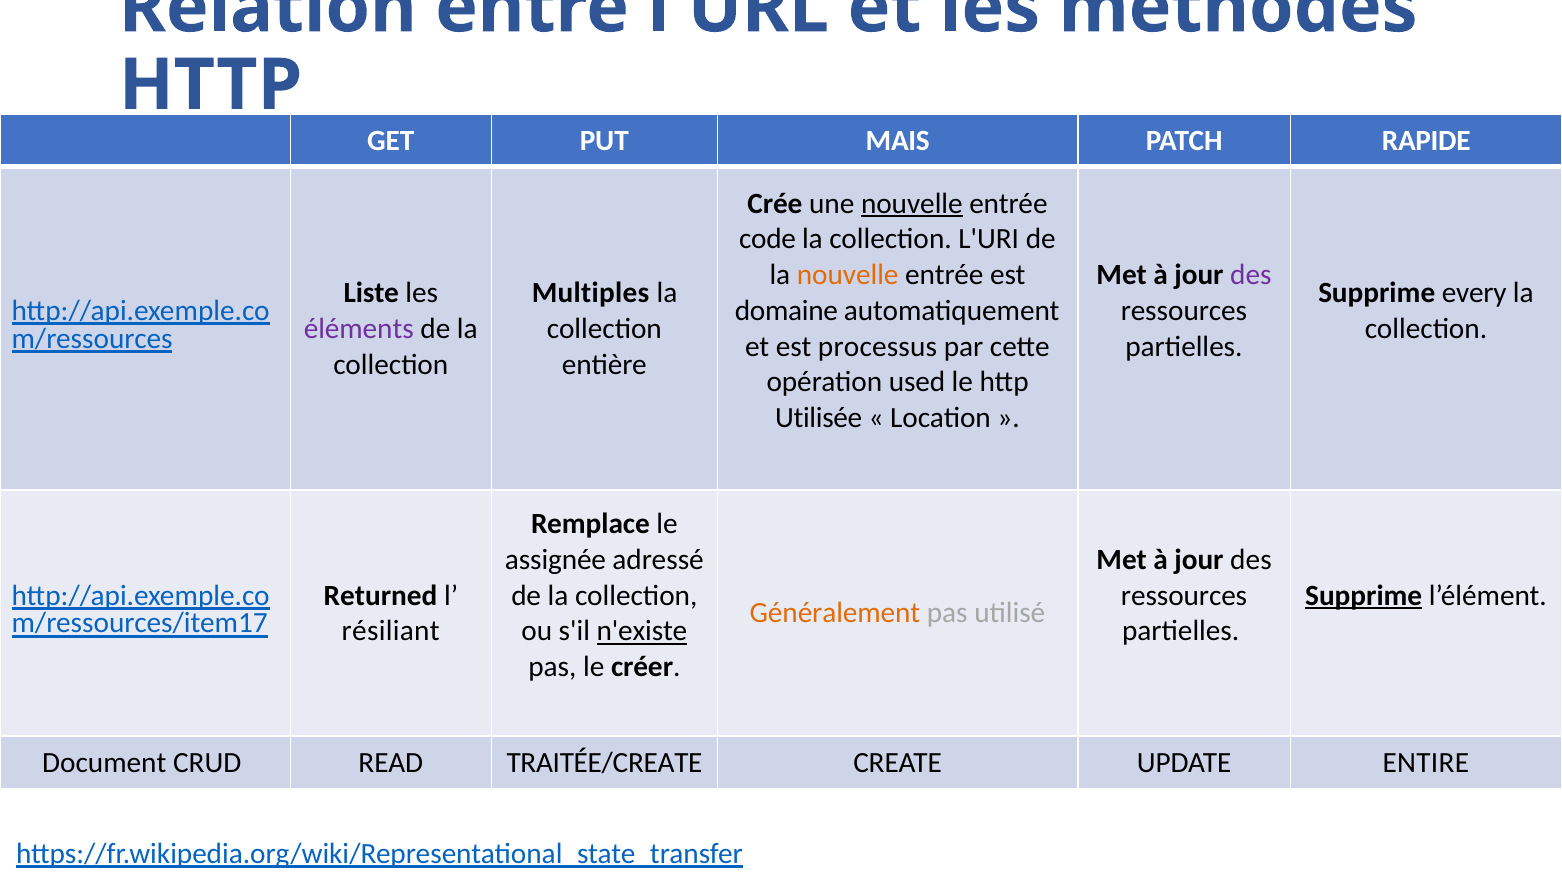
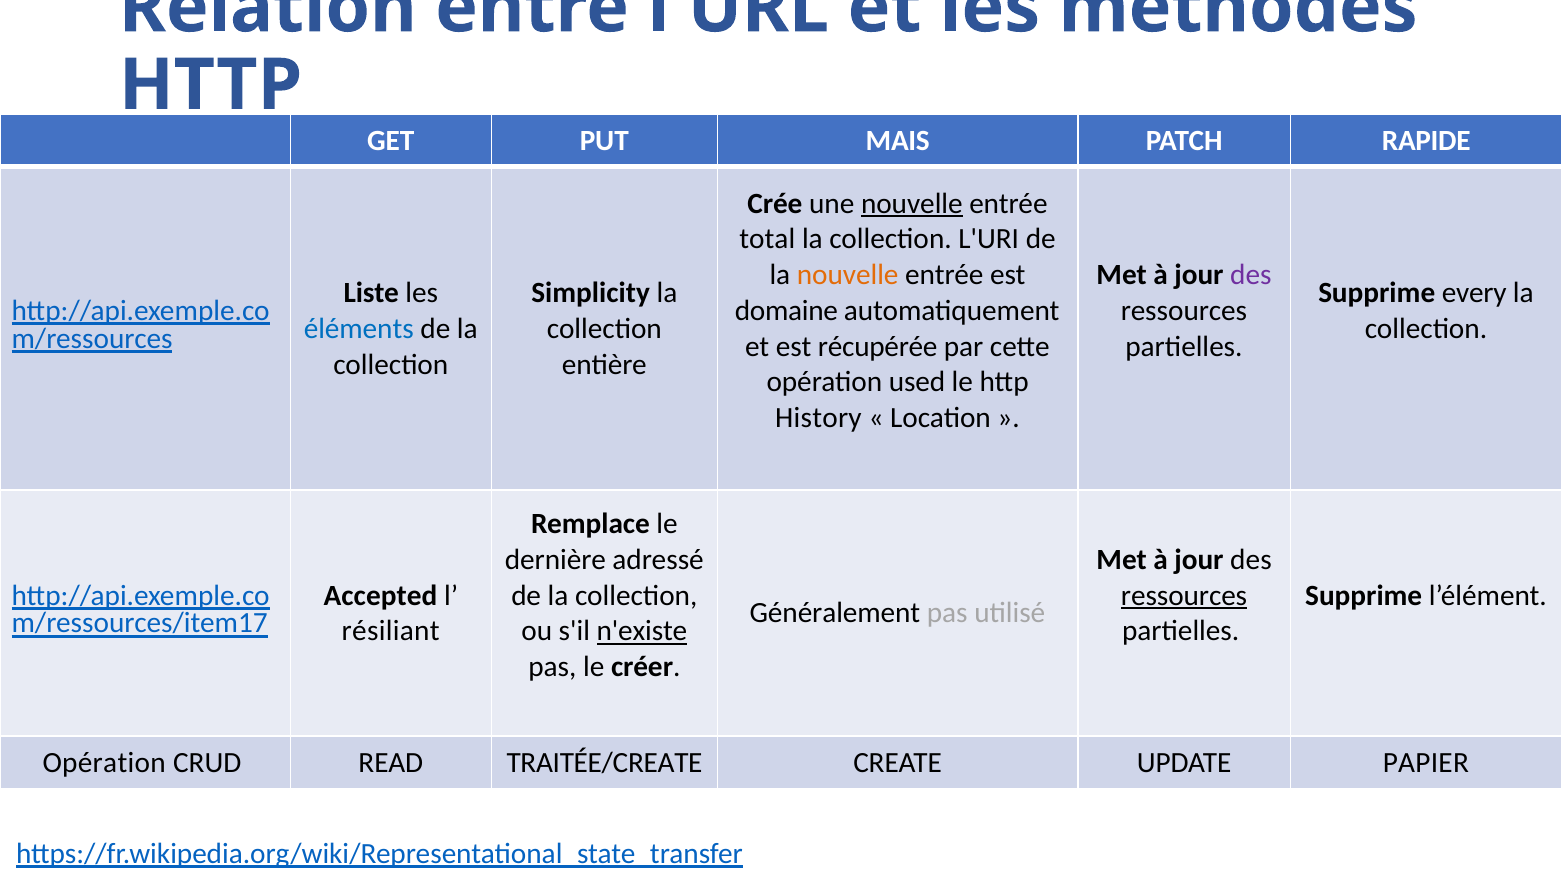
code: code -> total
Multiples: Multiples -> Simplicity
éléments colour: purple -> blue
processus: processus -> récupérée
Utilisée: Utilisée -> History
assignée: assignée -> dernière
Returned: Returned -> Accepted
ressources at (1184, 595) underline: none -> present
Supprime at (1364, 595) underline: present -> none
Généralement colour: orange -> black
Document at (104, 762): Document -> Opération
ENTIRE: ENTIRE -> PAPIER
